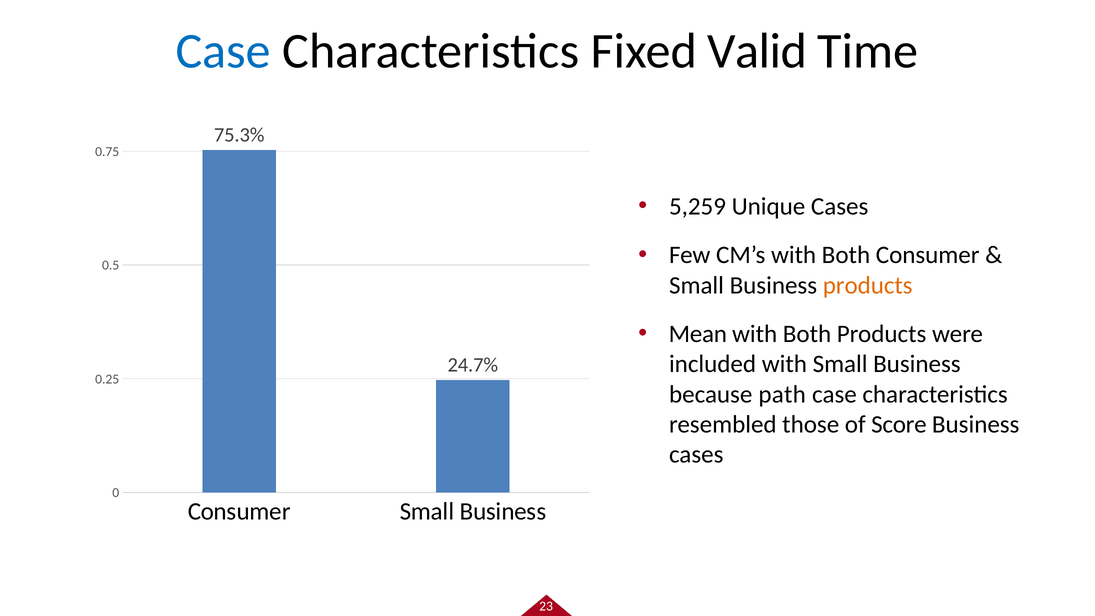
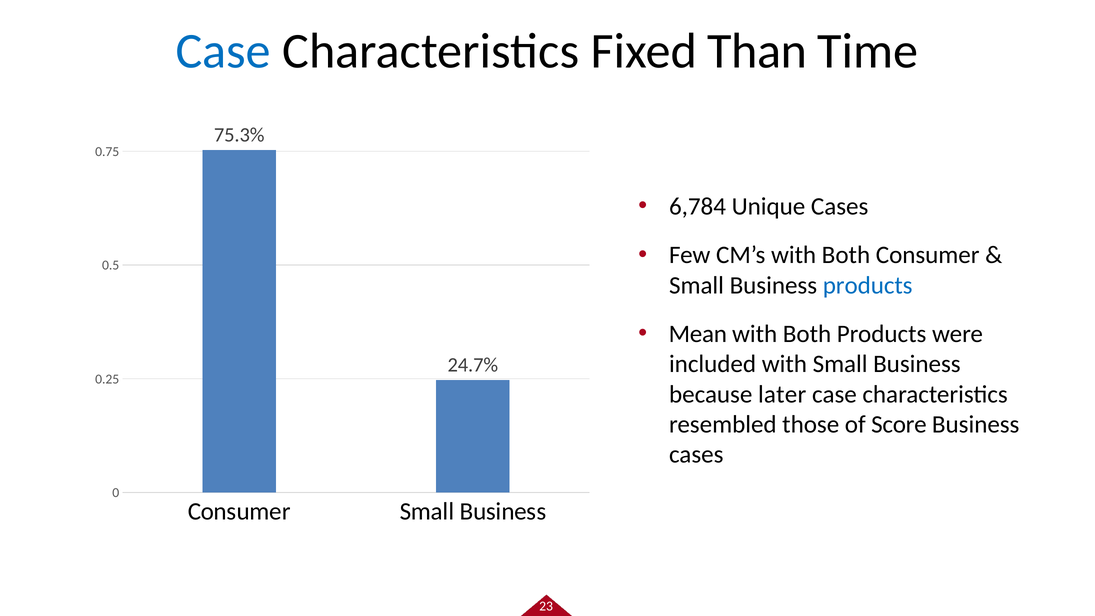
Valid: Valid -> Than
5,259: 5,259 -> 6,784
products at (868, 285) colour: orange -> blue
path: path -> later
